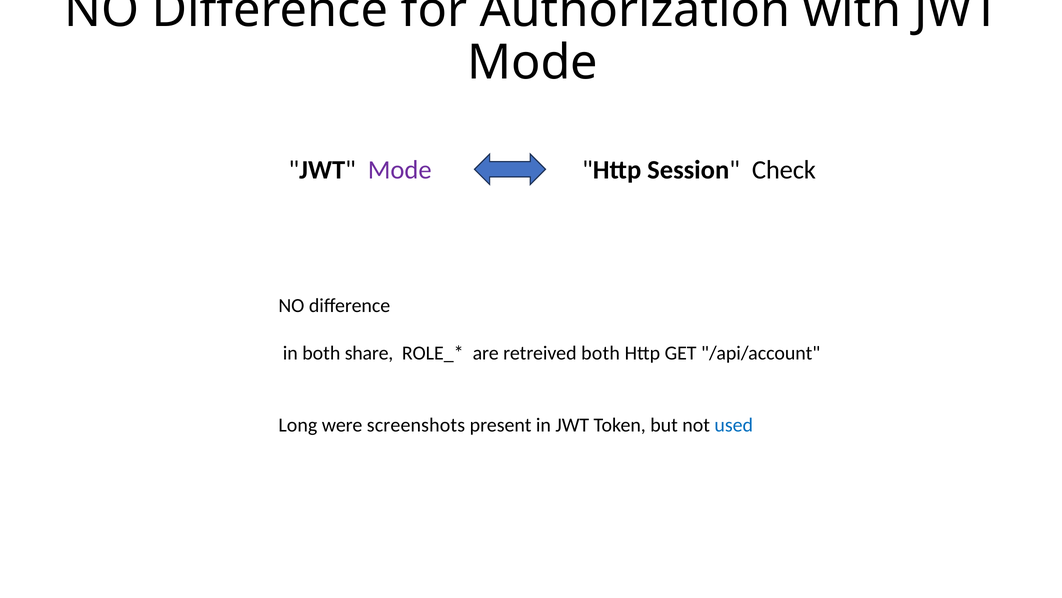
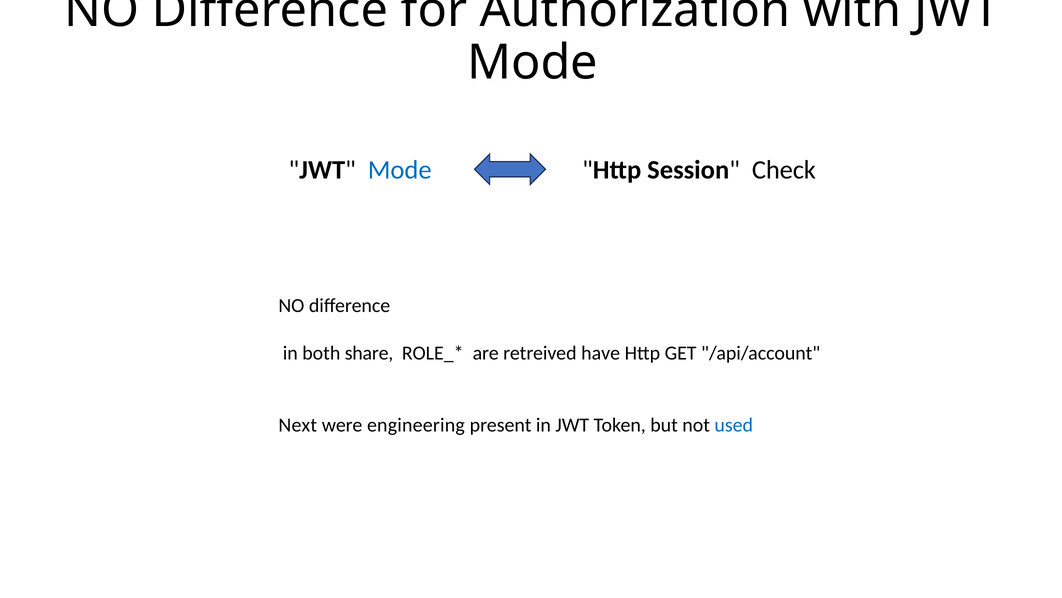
Mode at (400, 170) colour: purple -> blue
retreived both: both -> have
Long: Long -> Next
screenshots: screenshots -> engineering
